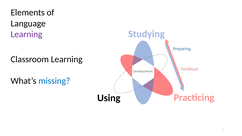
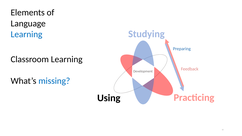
Learning at (27, 34) colour: purple -> blue
